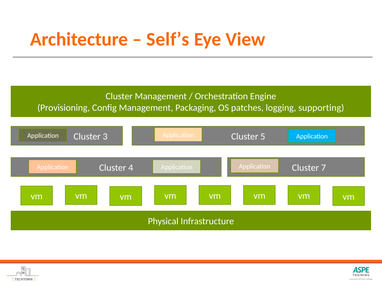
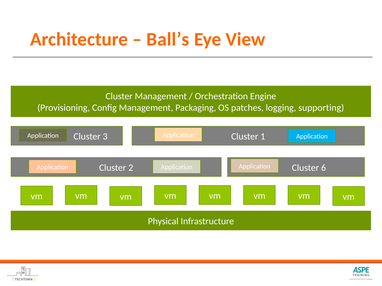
Self’s: Self’s -> Ball’s
5: 5 -> 1
4: 4 -> 2
7: 7 -> 6
